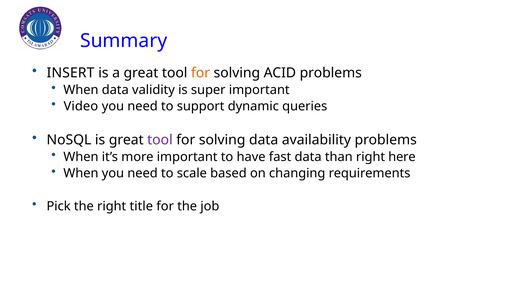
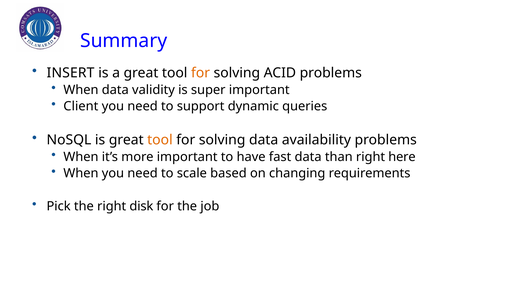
Video: Video -> Client
tool at (160, 140) colour: purple -> orange
title: title -> disk
